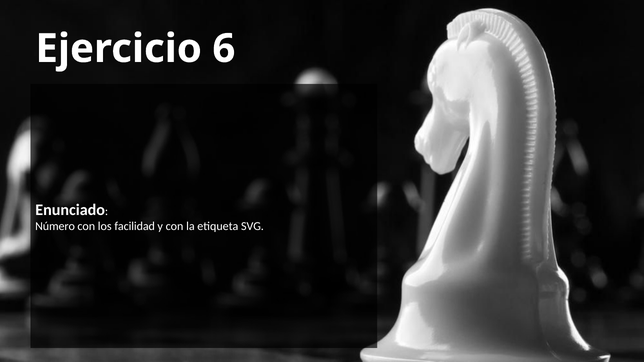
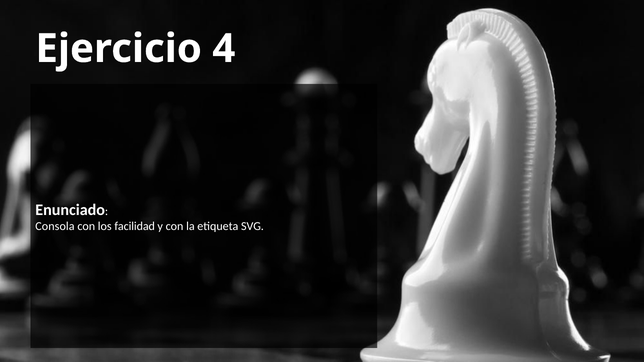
6: 6 -> 4
Número: Número -> Consola
